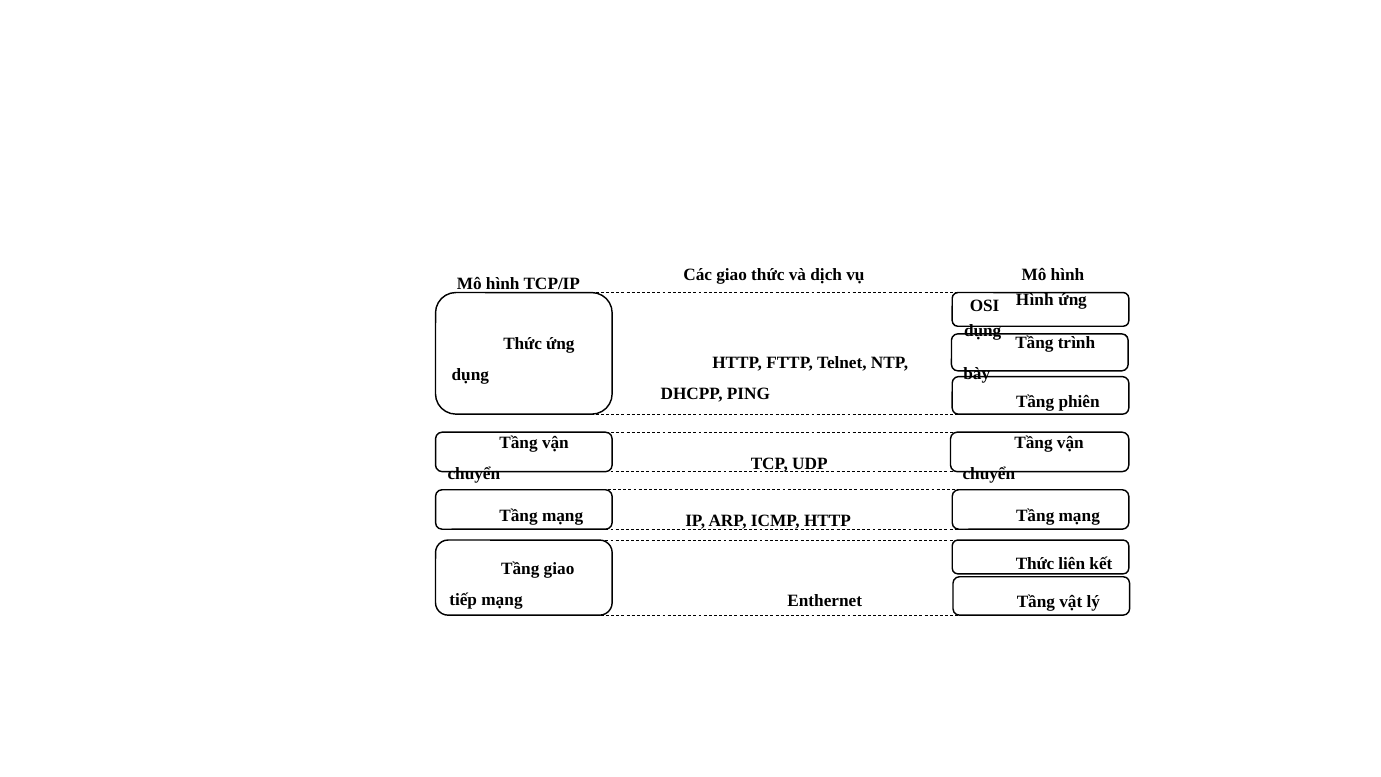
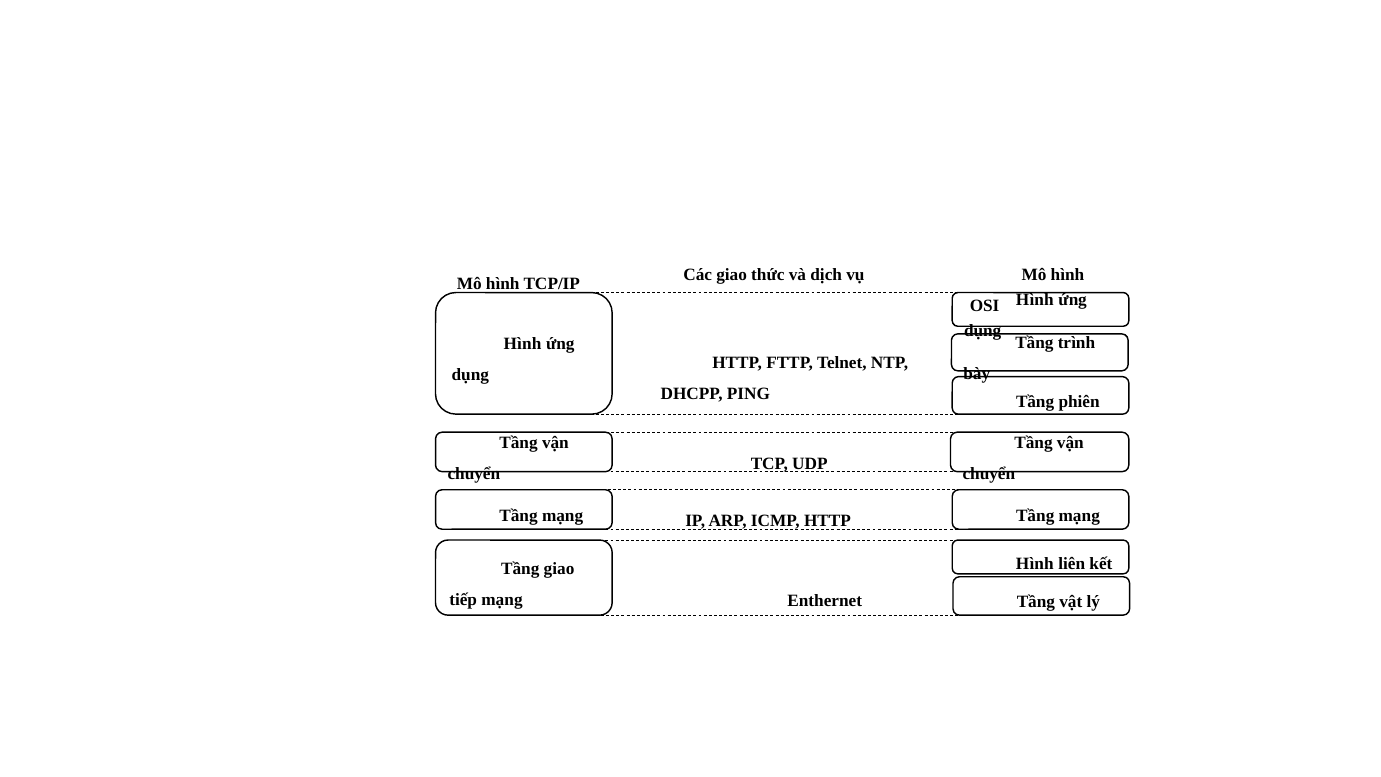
Thức at (523, 344): Thức -> Hình
Thức at (1035, 563): Thức -> Hình
